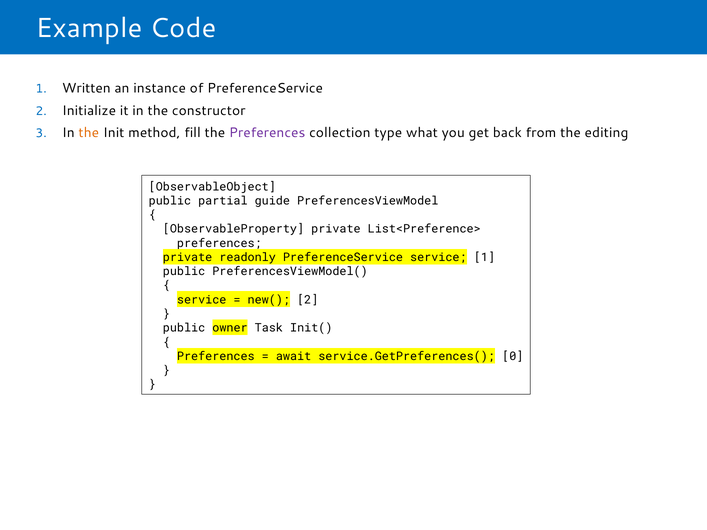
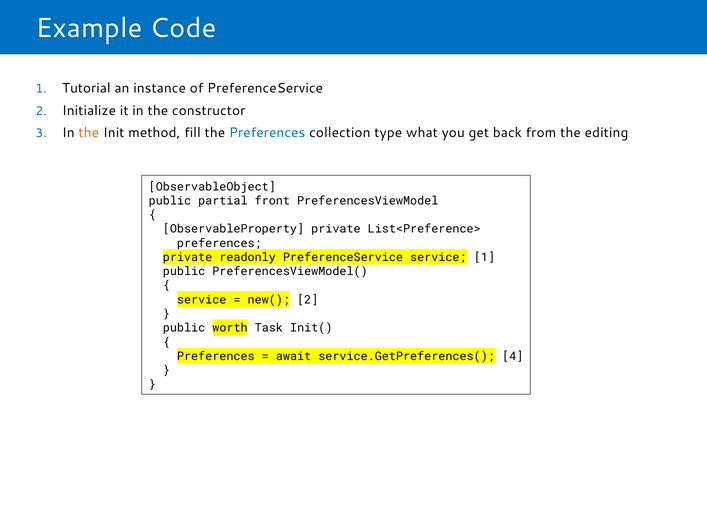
Written: Written -> Tutorial
Preferences at (267, 133) colour: purple -> blue
guide: guide -> front
owner: owner -> worth
0: 0 -> 4
